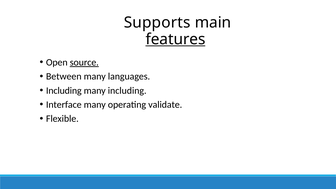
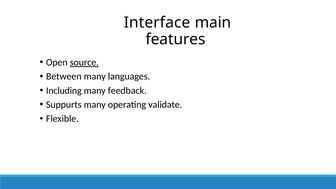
Supports: Supports -> Interface
features underline: present -> none
many including: including -> feedback
Interface: Interface -> Suppurts
